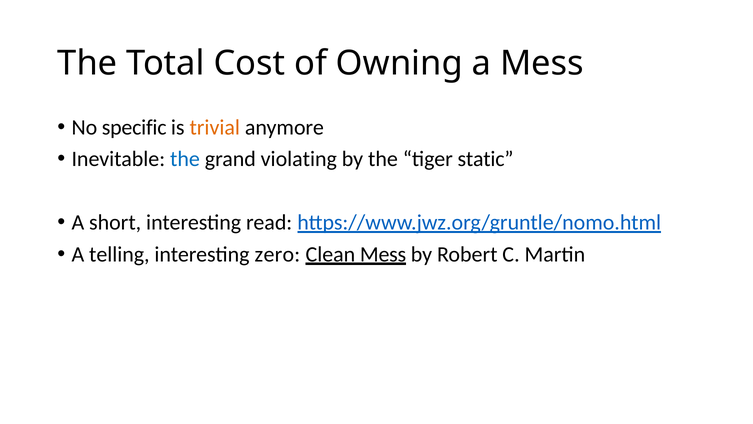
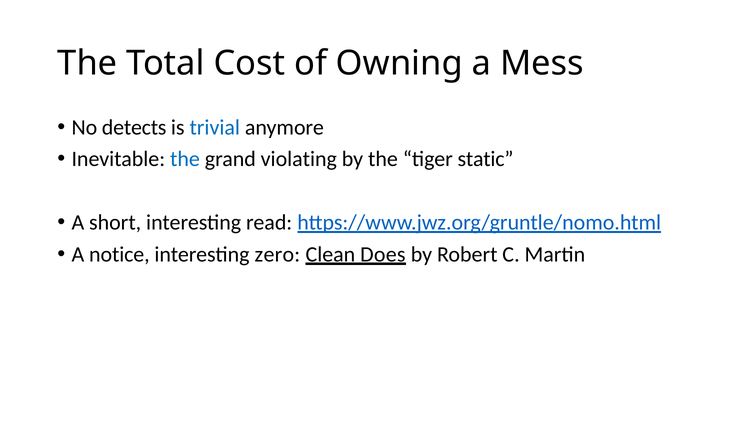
specific: specific -> detects
trivial colour: orange -> blue
telling: telling -> notice
Clean Mess: Mess -> Does
